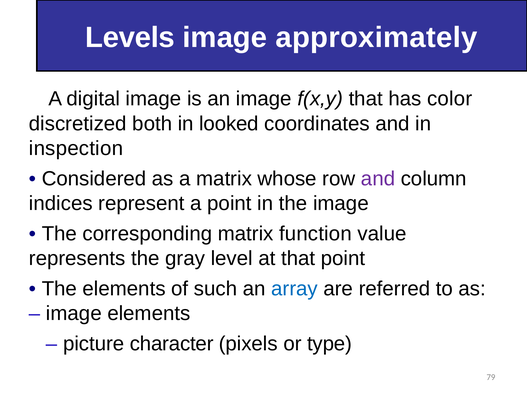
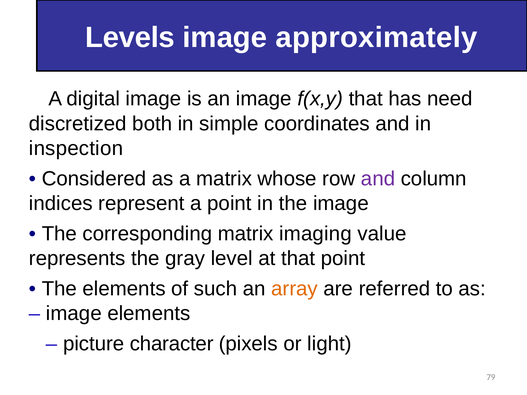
color: color -> need
looked: looked -> simple
function: function -> imaging
array colour: blue -> orange
type: type -> light
